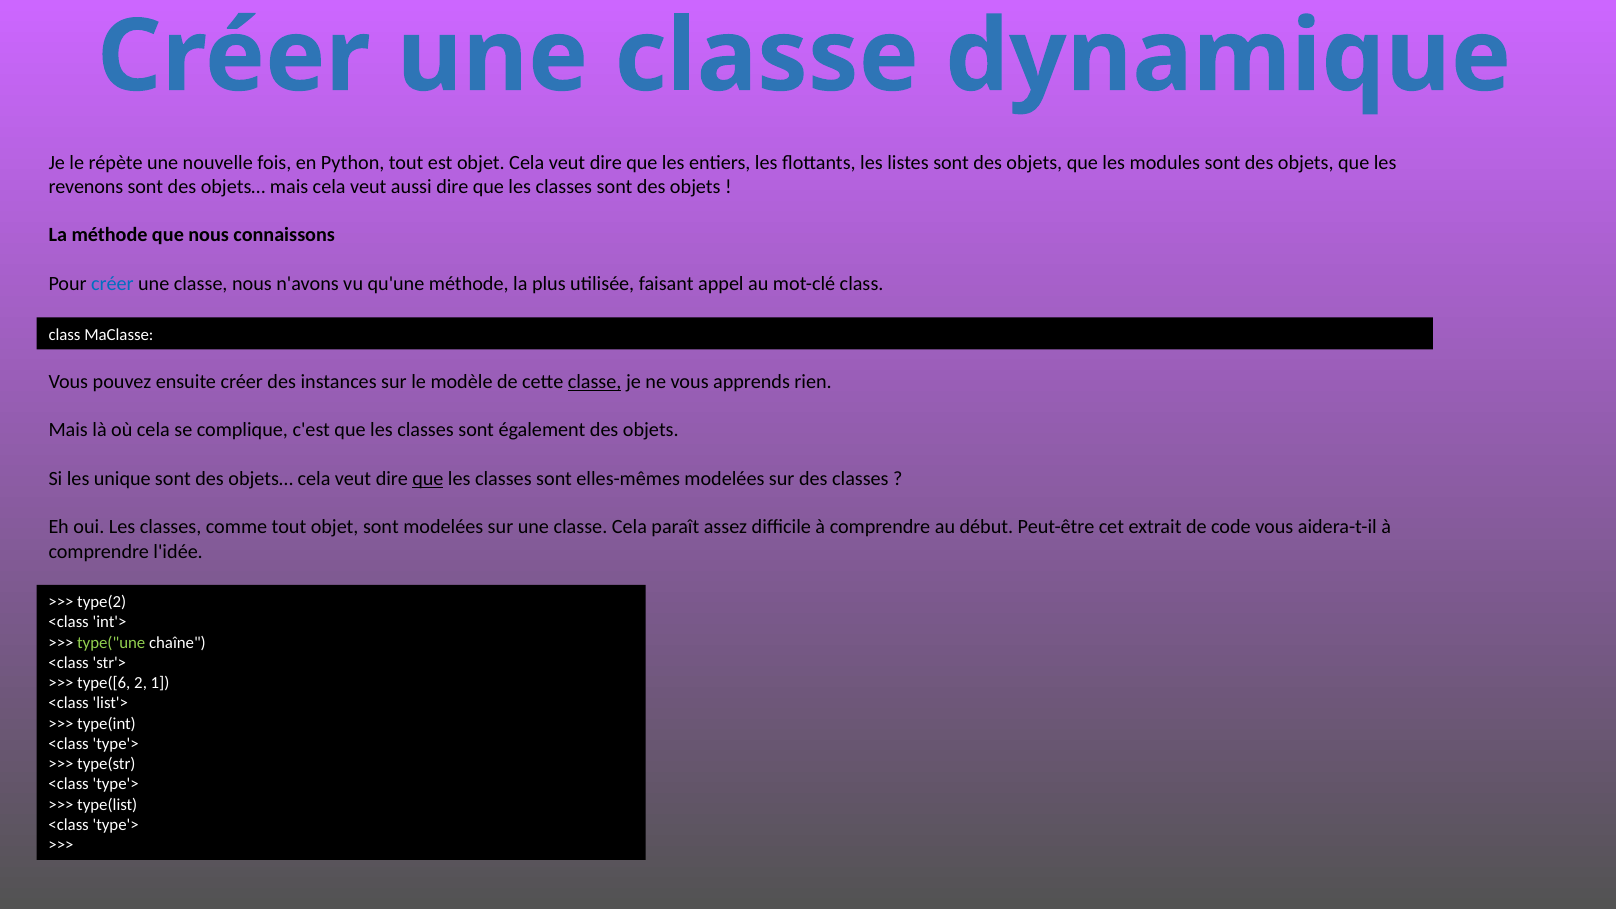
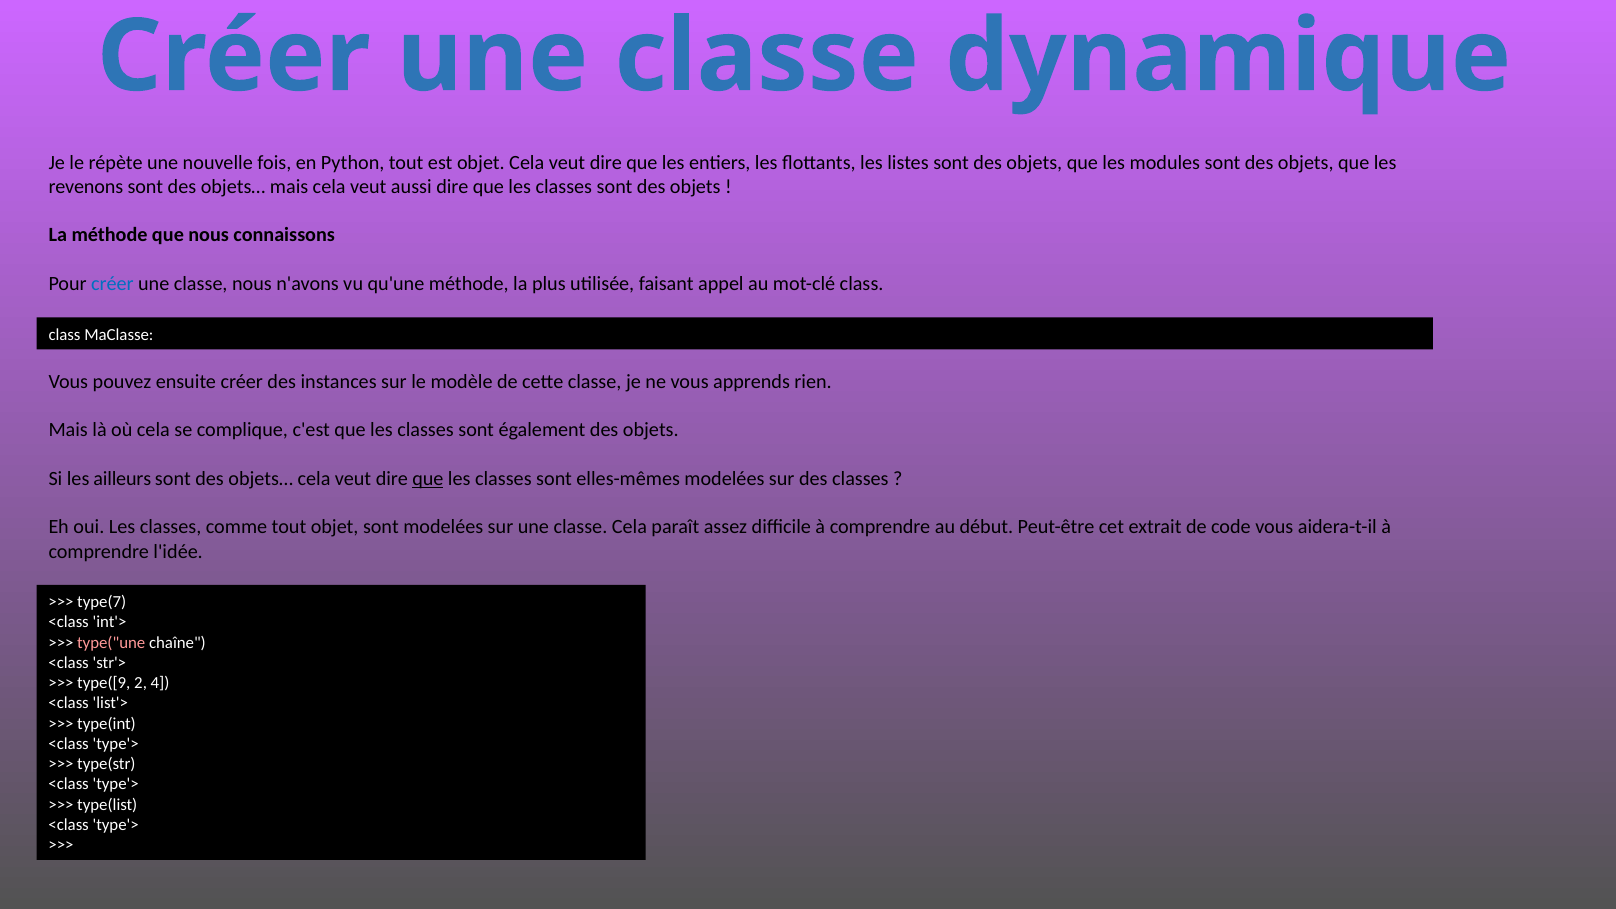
classe at (595, 382) underline: present -> none
unique: unique -> ailleurs
type(2: type(2 -> type(7
type("une colour: light green -> pink
type([6: type([6 -> type([9
1: 1 -> 4
